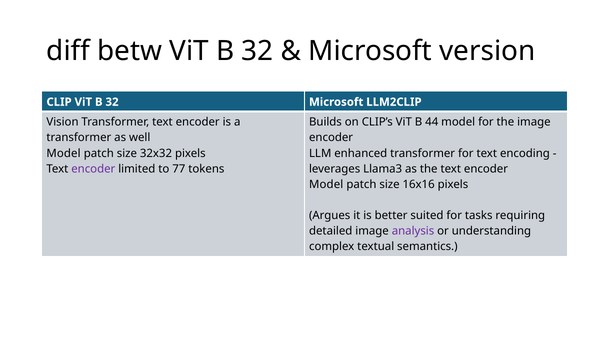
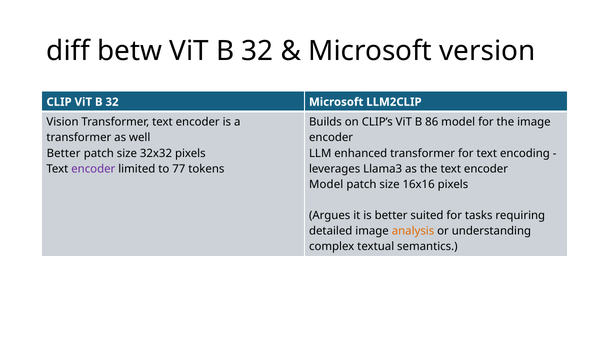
44: 44 -> 86
Model at (64, 153): Model -> Better
analysis colour: purple -> orange
